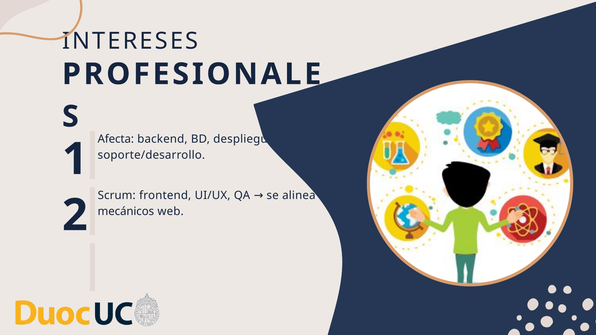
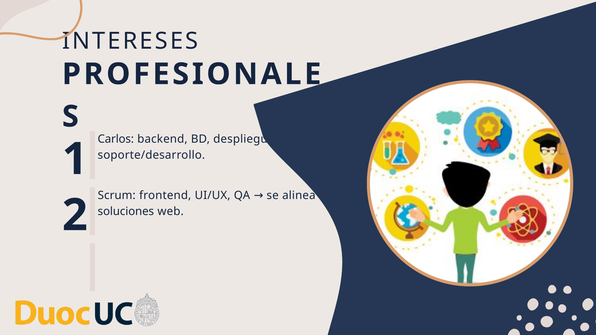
Afecta: Afecta -> Carlos
mecánicos: mecánicos -> soluciones
